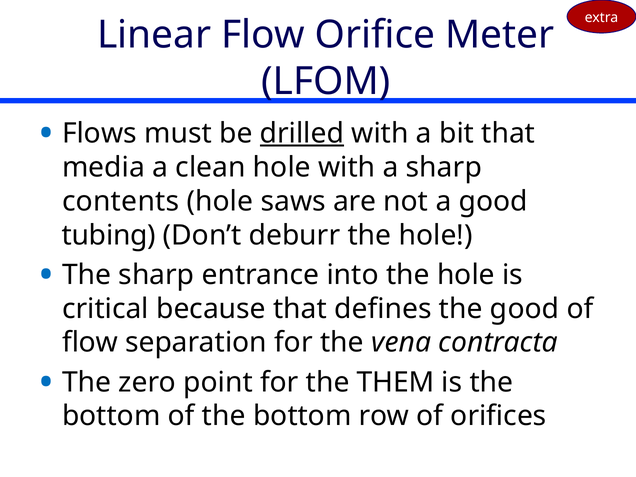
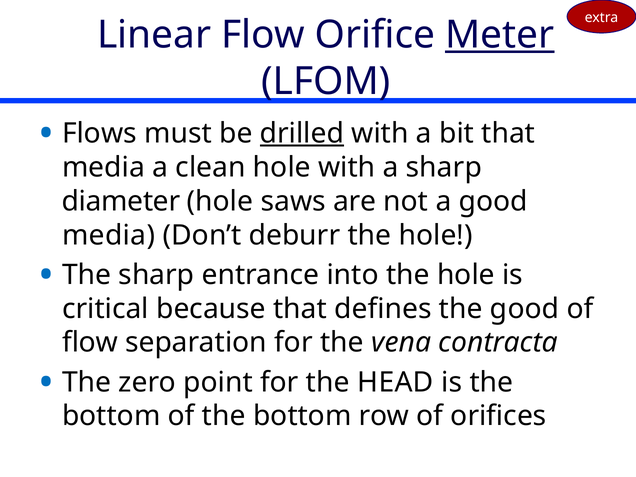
Meter underline: none -> present
contents: contents -> diameter
tubing at (109, 235): tubing -> media
THEM: THEM -> HEAD
